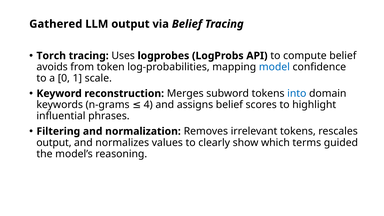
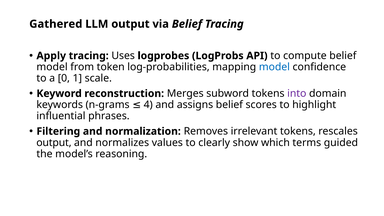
Torch: Torch -> Apply
avoids at (52, 67): avoids -> model
into colour: blue -> purple
